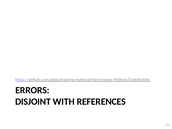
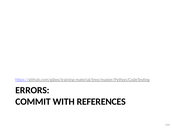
DISJOINT: DISJOINT -> COMMIT
